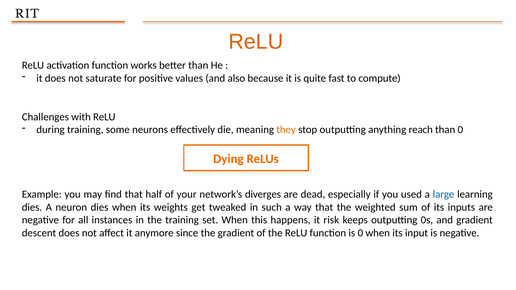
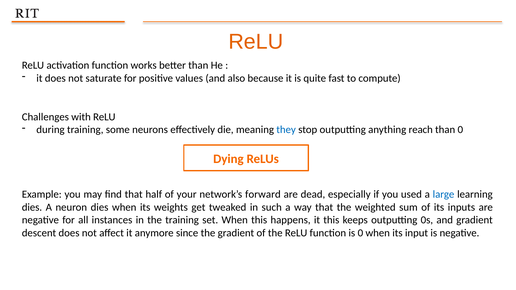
they colour: orange -> blue
diverges: diverges -> forward
it risk: risk -> this
